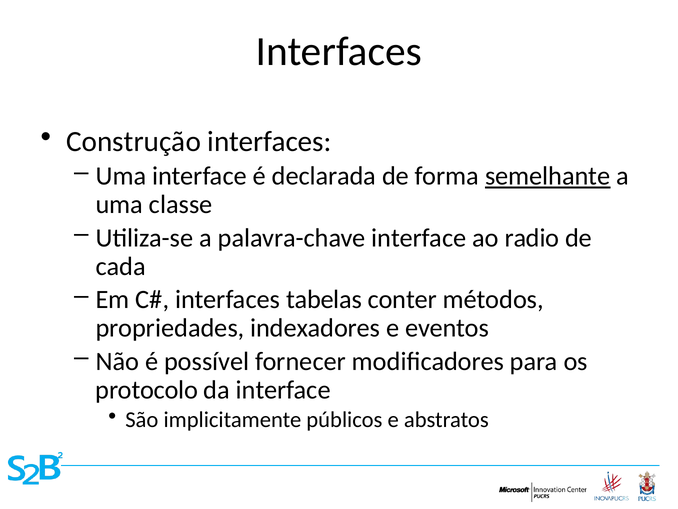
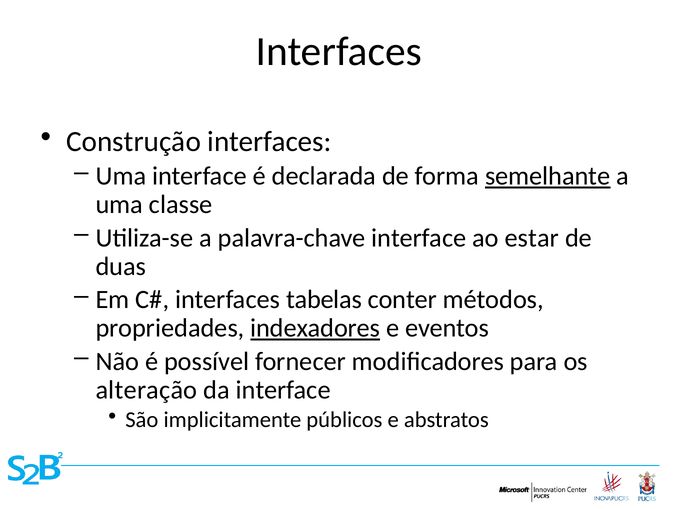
radio: radio -> estar
cada: cada -> duas
indexadores underline: none -> present
protocolo: protocolo -> alteração
